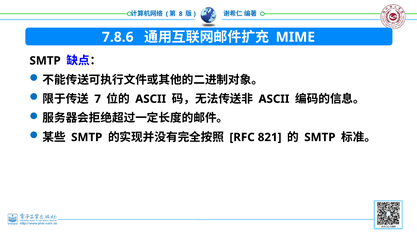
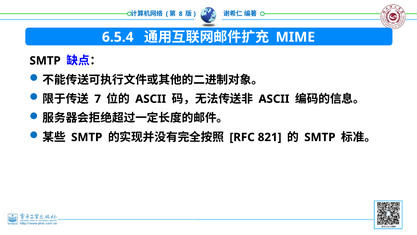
7.8.6: 7.8.6 -> 6.5.4
